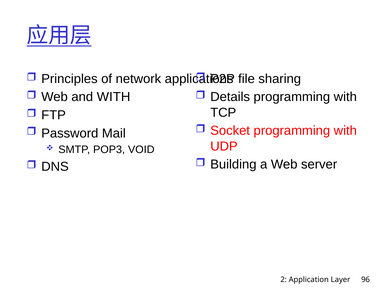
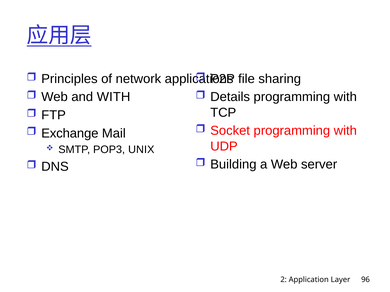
Password: Password -> Exchange
VOID: VOID -> UNIX
